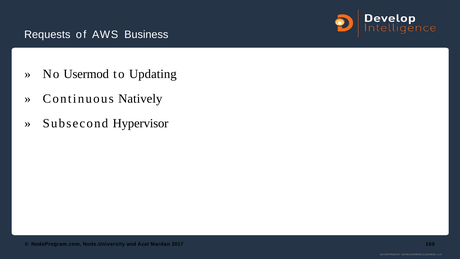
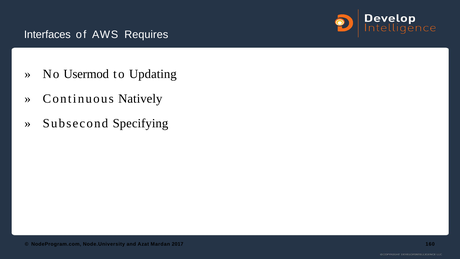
Requests: Requests -> Interfaces
Business: Business -> Requires
Hypervisor: Hypervisor -> Specifying
